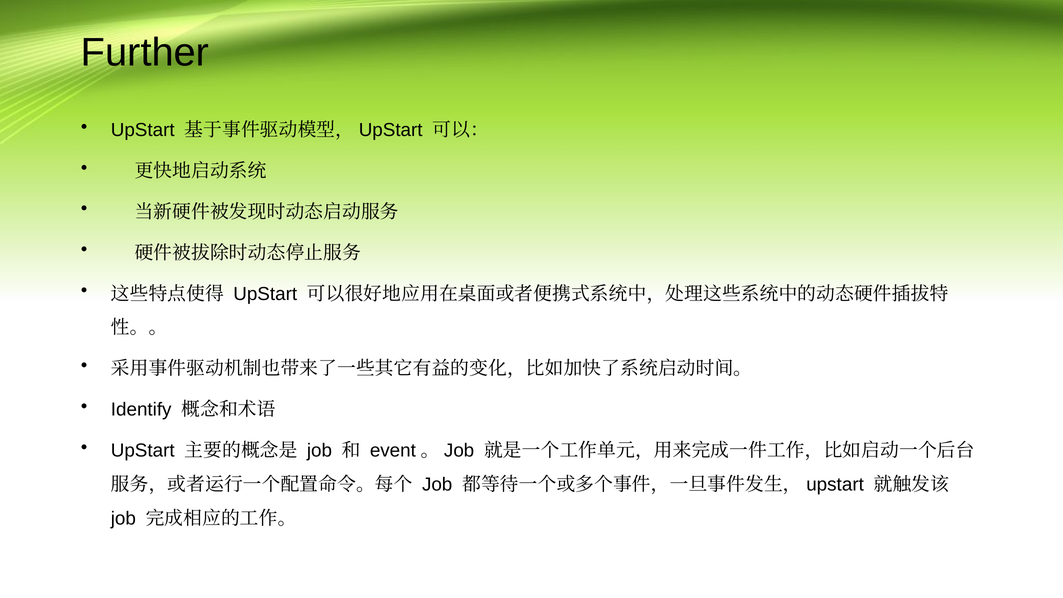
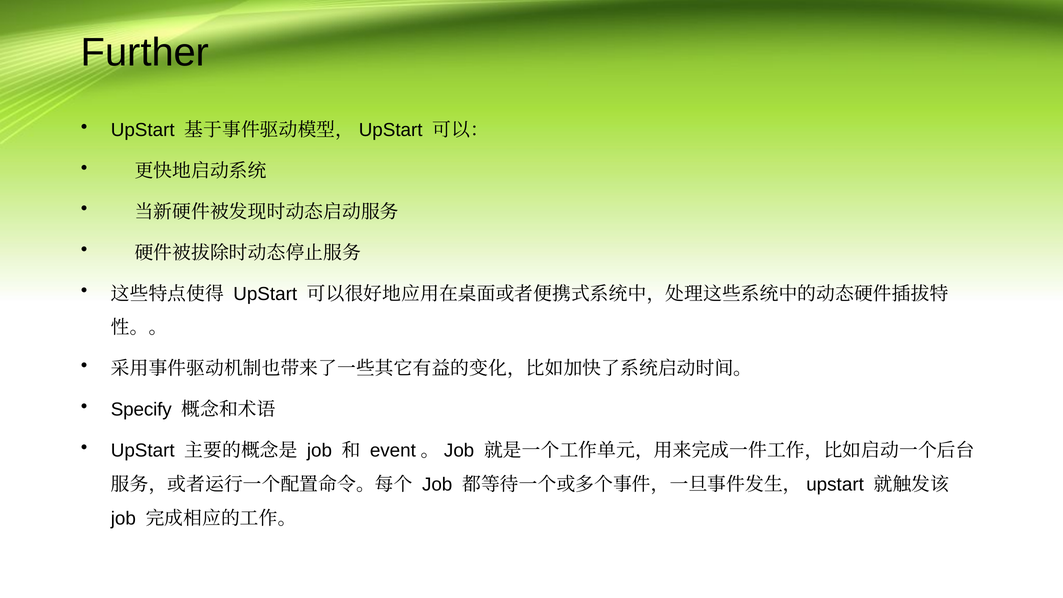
Identify: Identify -> Specify
